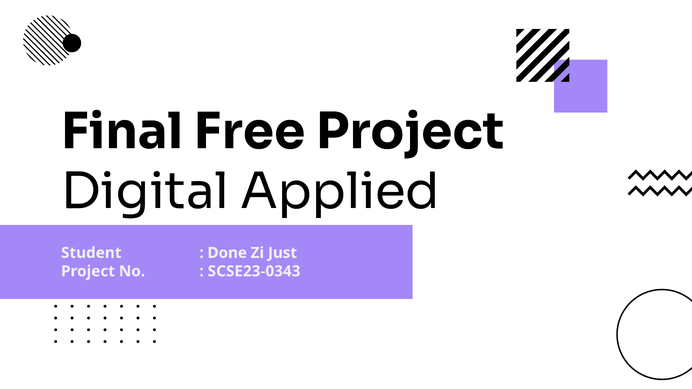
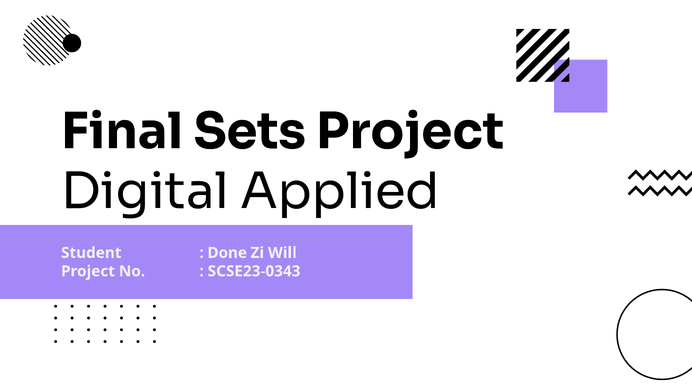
Free: Free -> Sets
Just: Just -> Will
